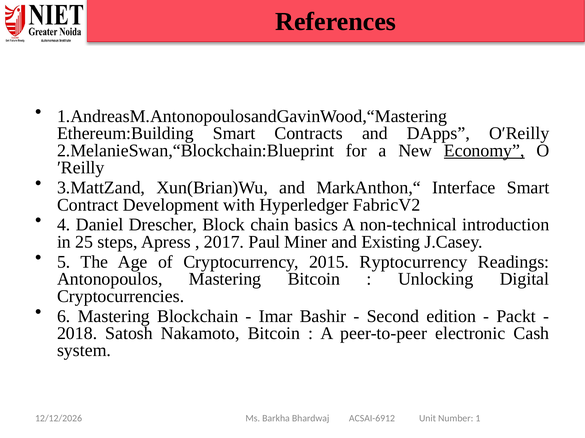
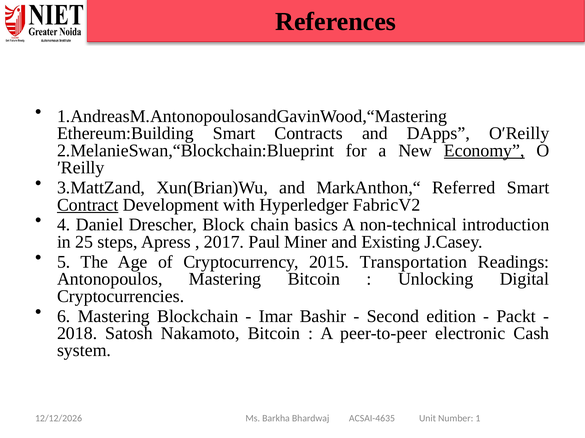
Interface: Interface -> Referred
Contract underline: none -> present
Ryptocurrency: Ryptocurrency -> Transportation
ACSAI-6912: ACSAI-6912 -> ACSAI-4635
